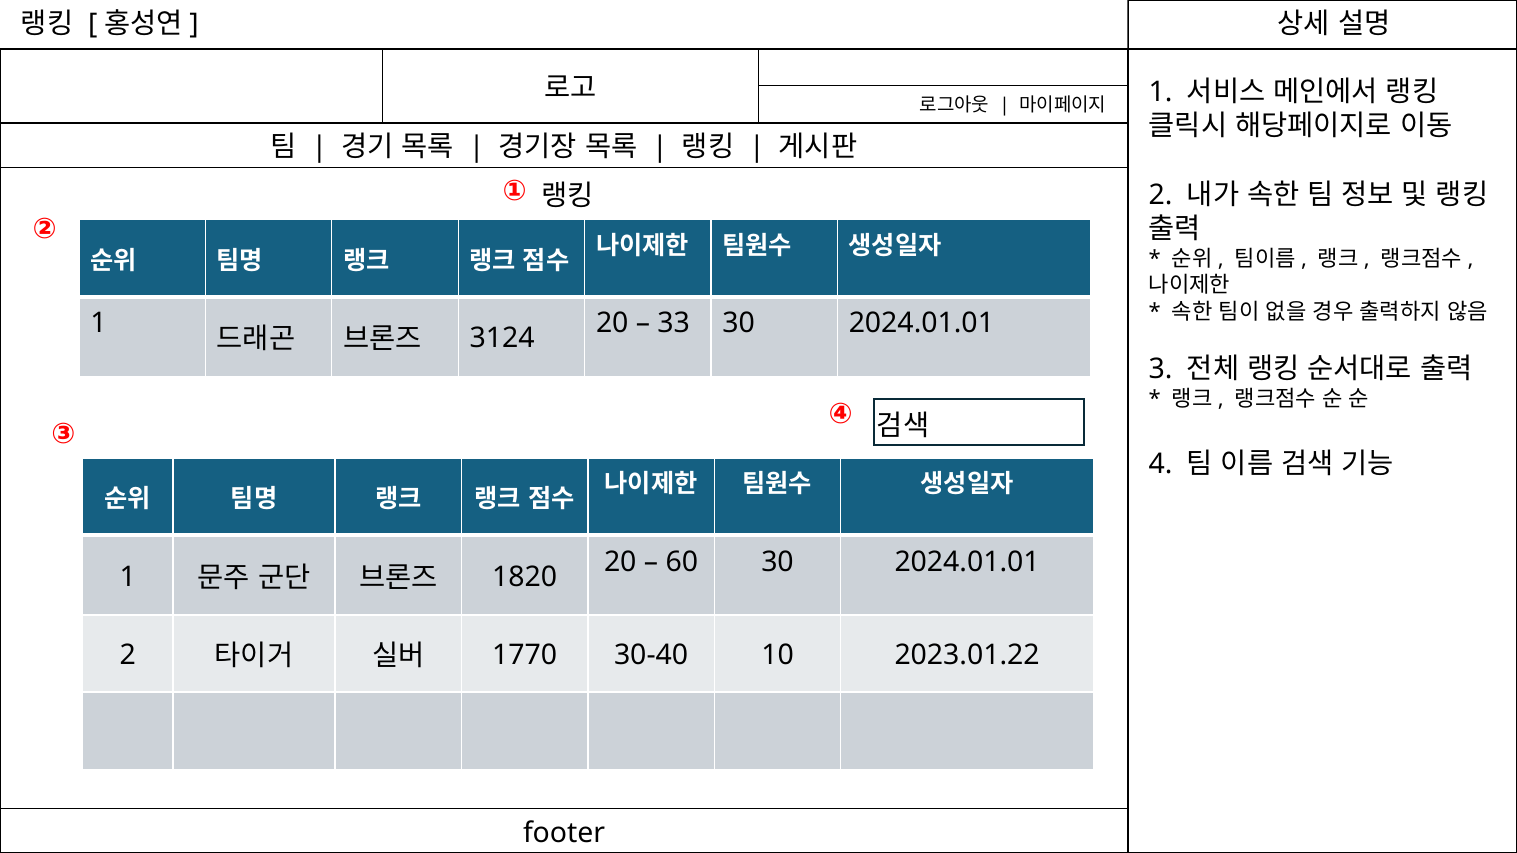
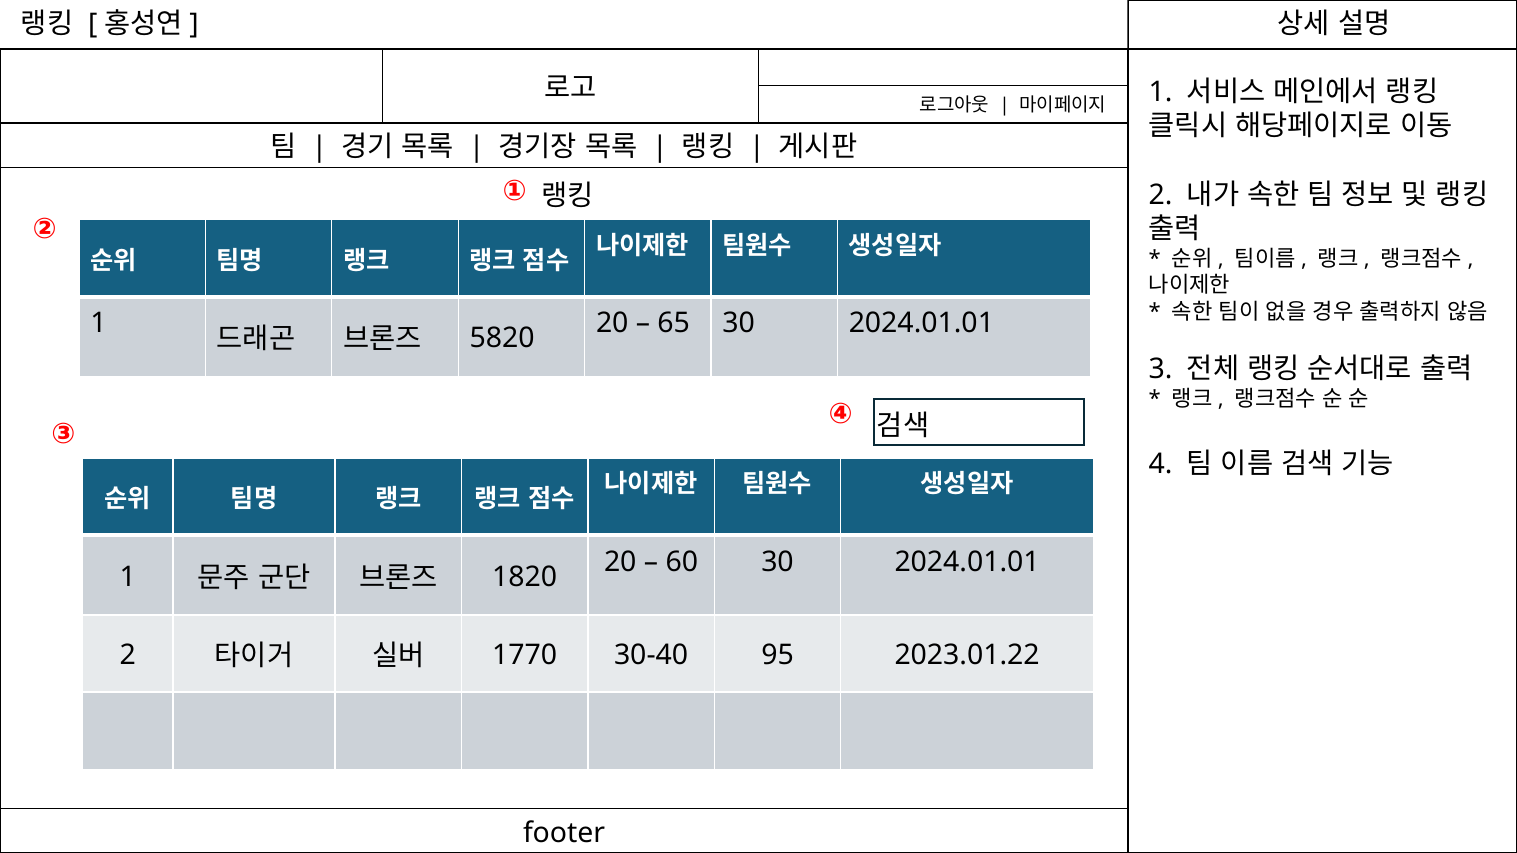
3124: 3124 -> 5820
33: 33 -> 65
10: 10 -> 95
